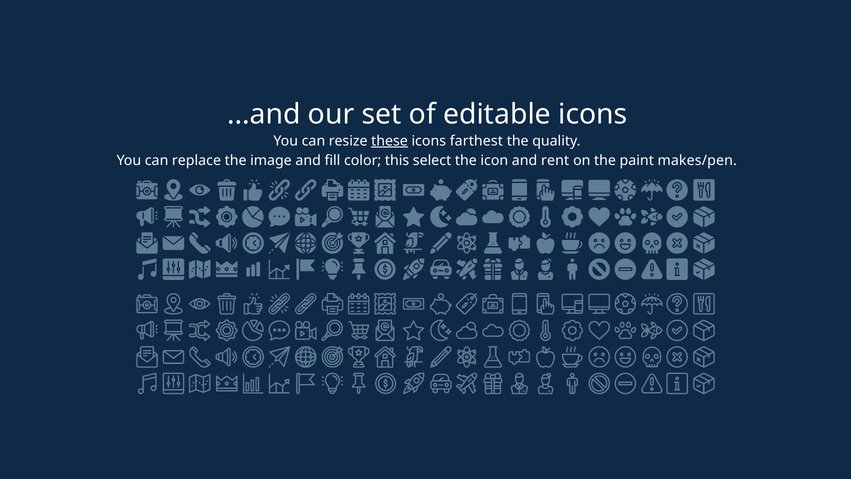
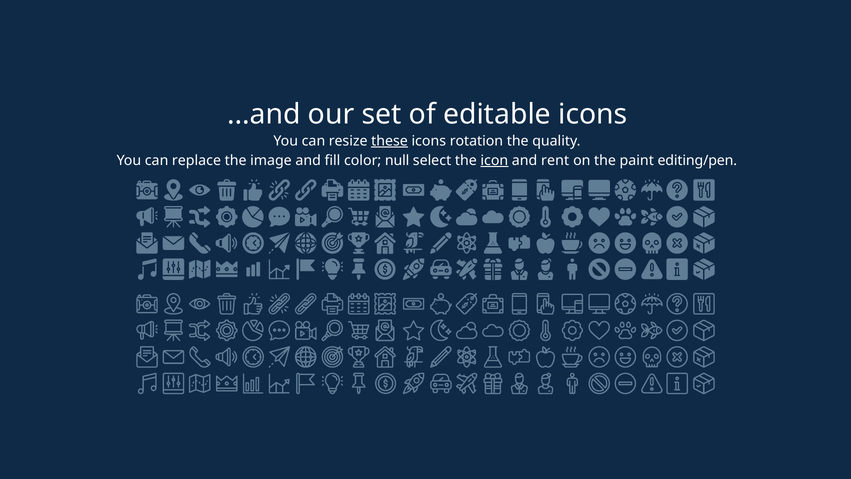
farthest: farthest -> rotation
this: this -> null
icon underline: none -> present
makes/pen: makes/pen -> editing/pen
